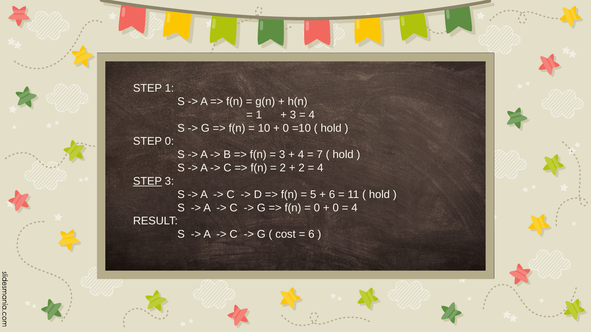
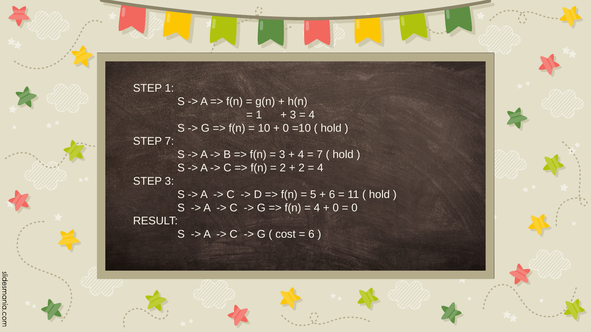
STEP 0: 0 -> 7
STEP at (147, 181) underline: present -> none
0 at (317, 208): 0 -> 4
4 at (354, 208): 4 -> 0
